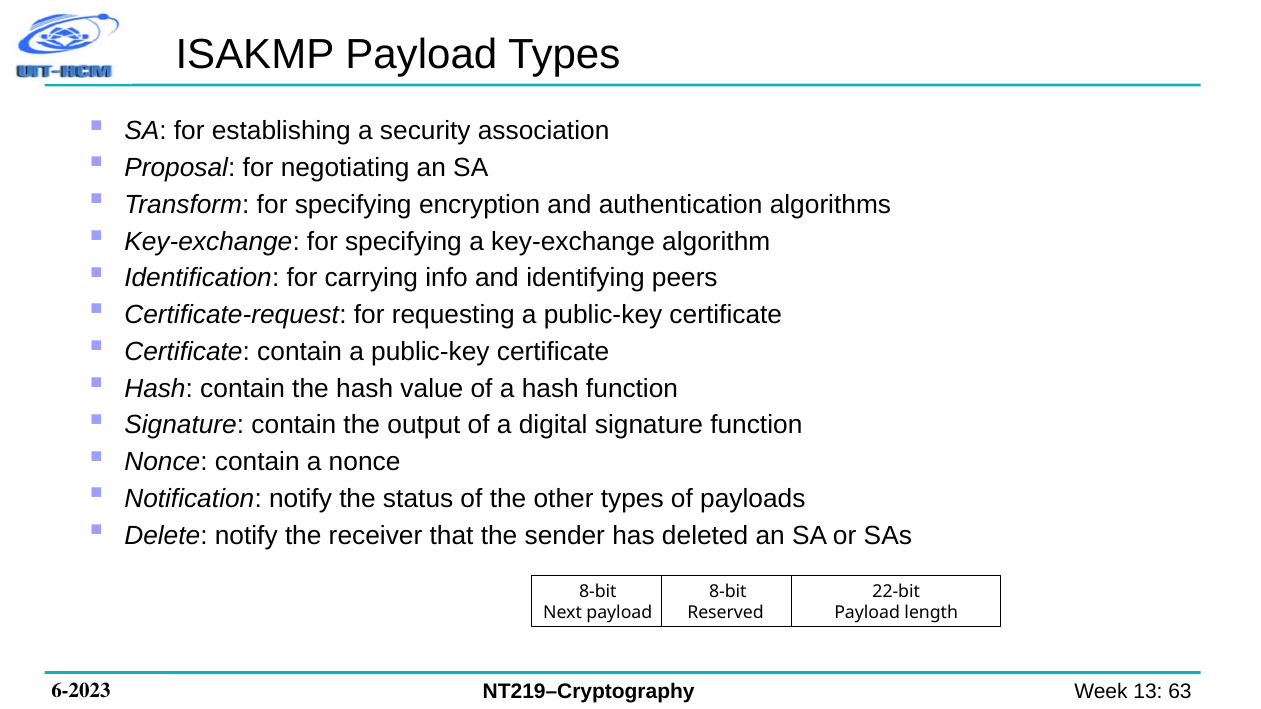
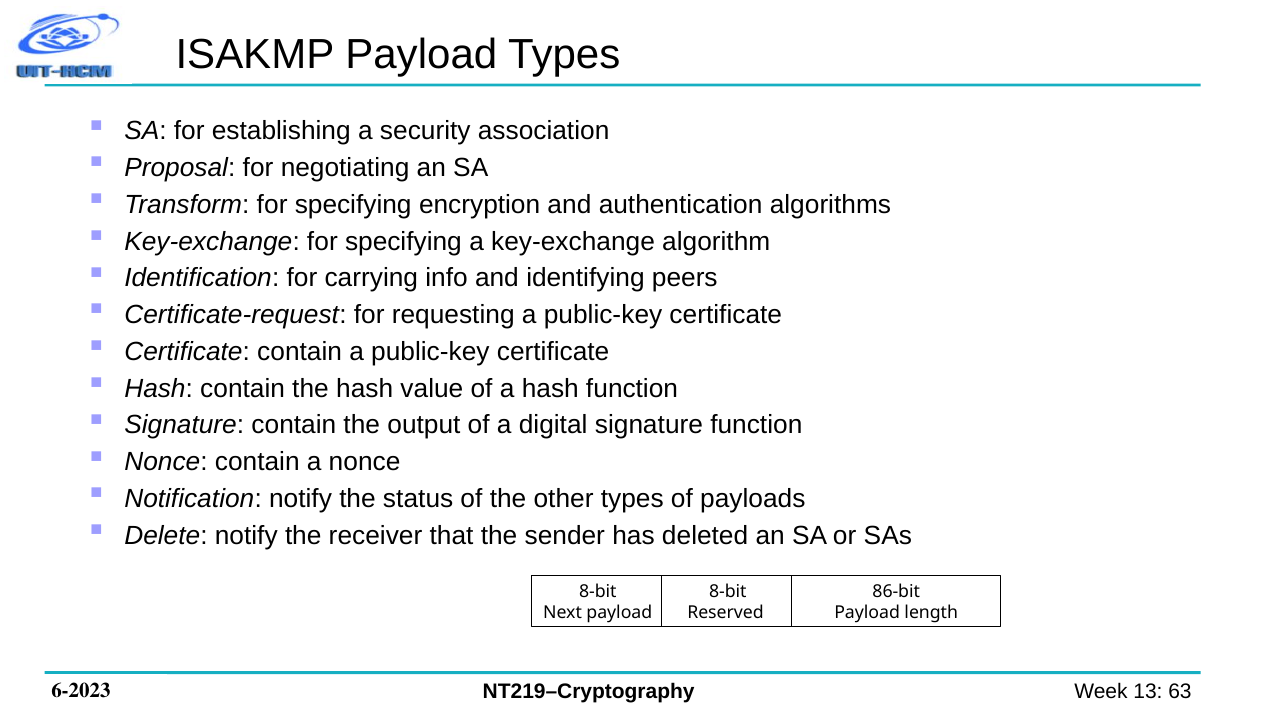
22-bit: 22-bit -> 86-bit
